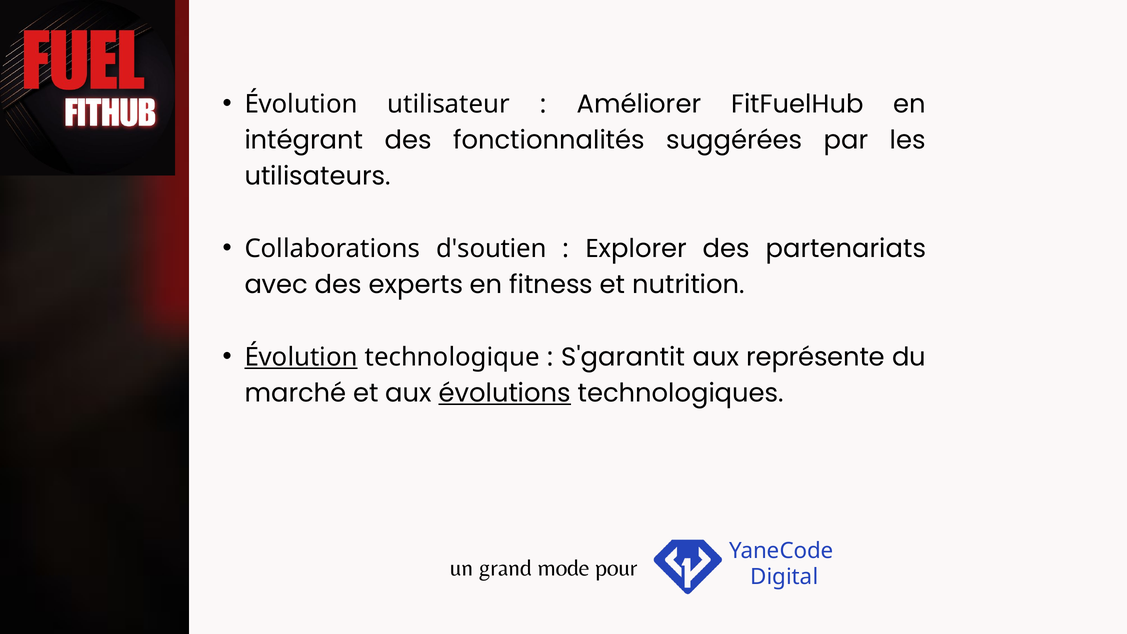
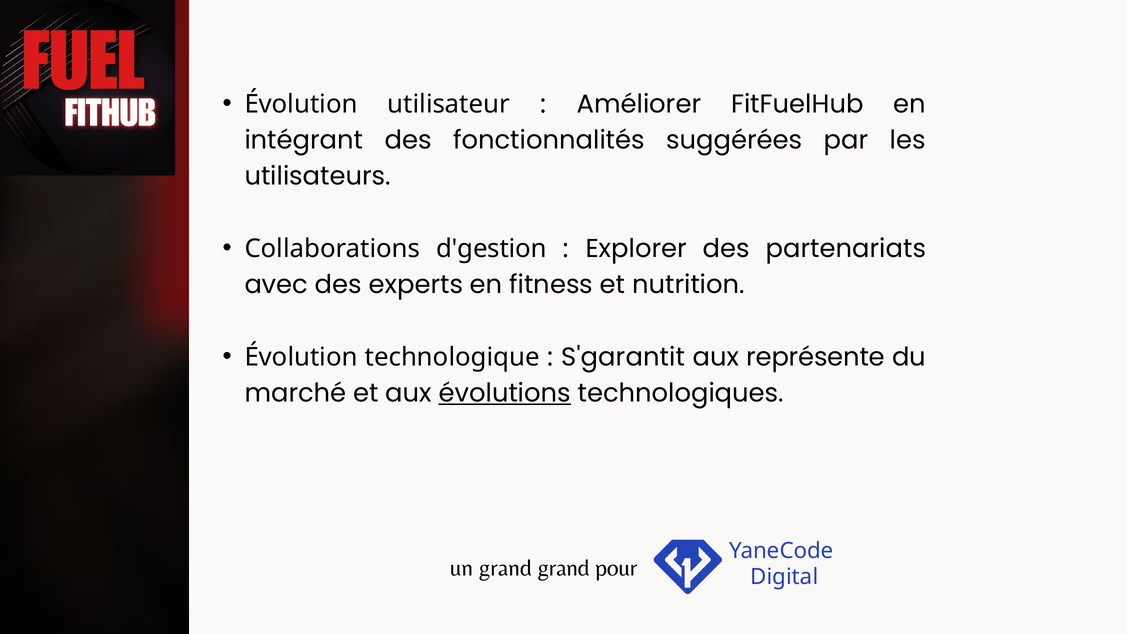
d'soutien: d'soutien -> d'gestion
Évolution at (301, 357) underline: present -> none
grand mode: mode -> grand
